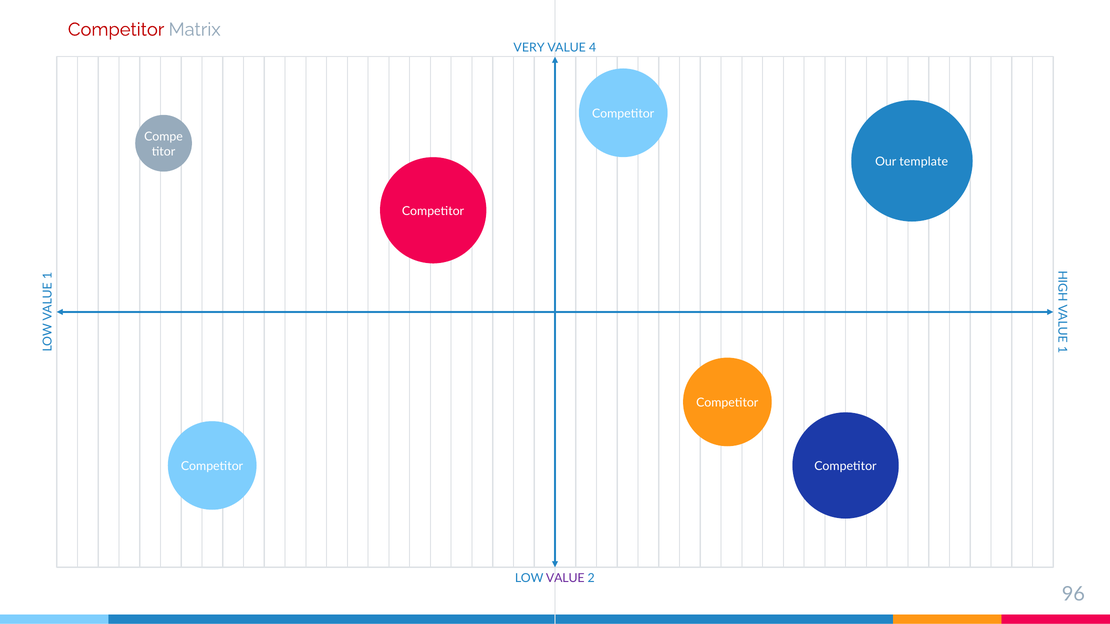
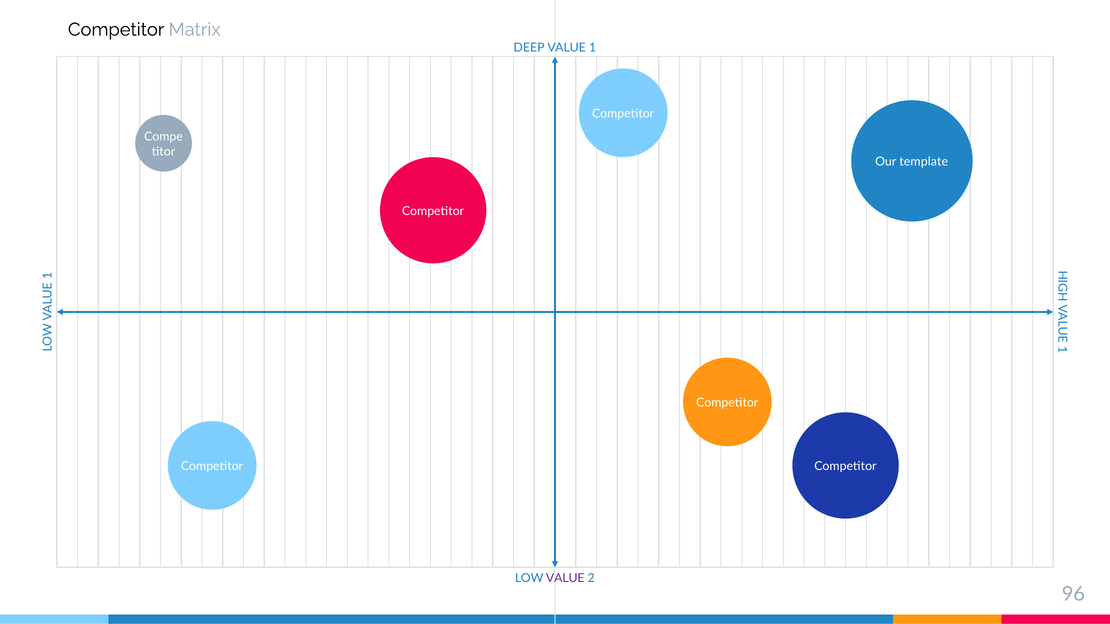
Competitor at (116, 30) colour: red -> black
VERY: VERY -> DEEP
VALUE 4: 4 -> 1
